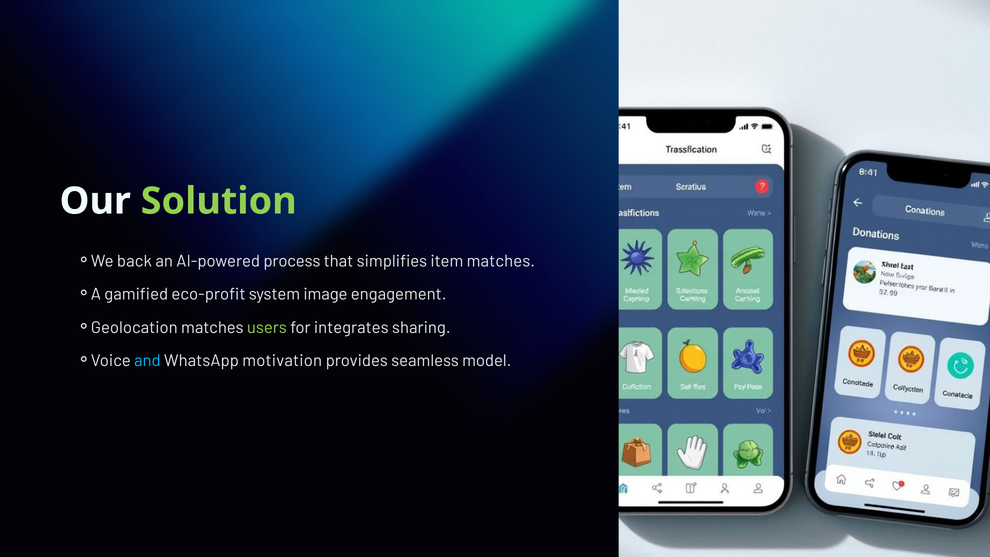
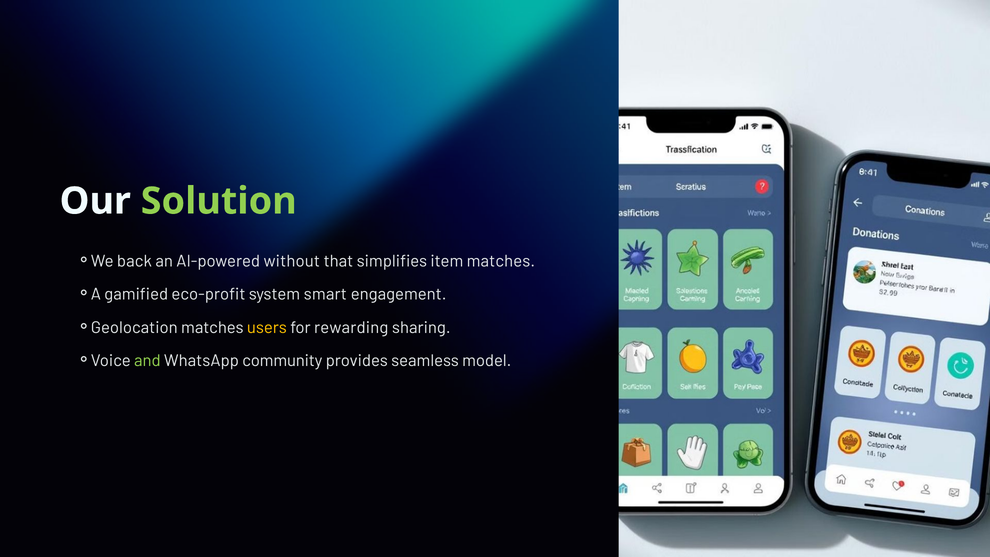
process: process -> without
image: image -> smart
users colour: light green -> yellow
integrates: integrates -> rewarding
and colour: light blue -> light green
motivation: motivation -> community
